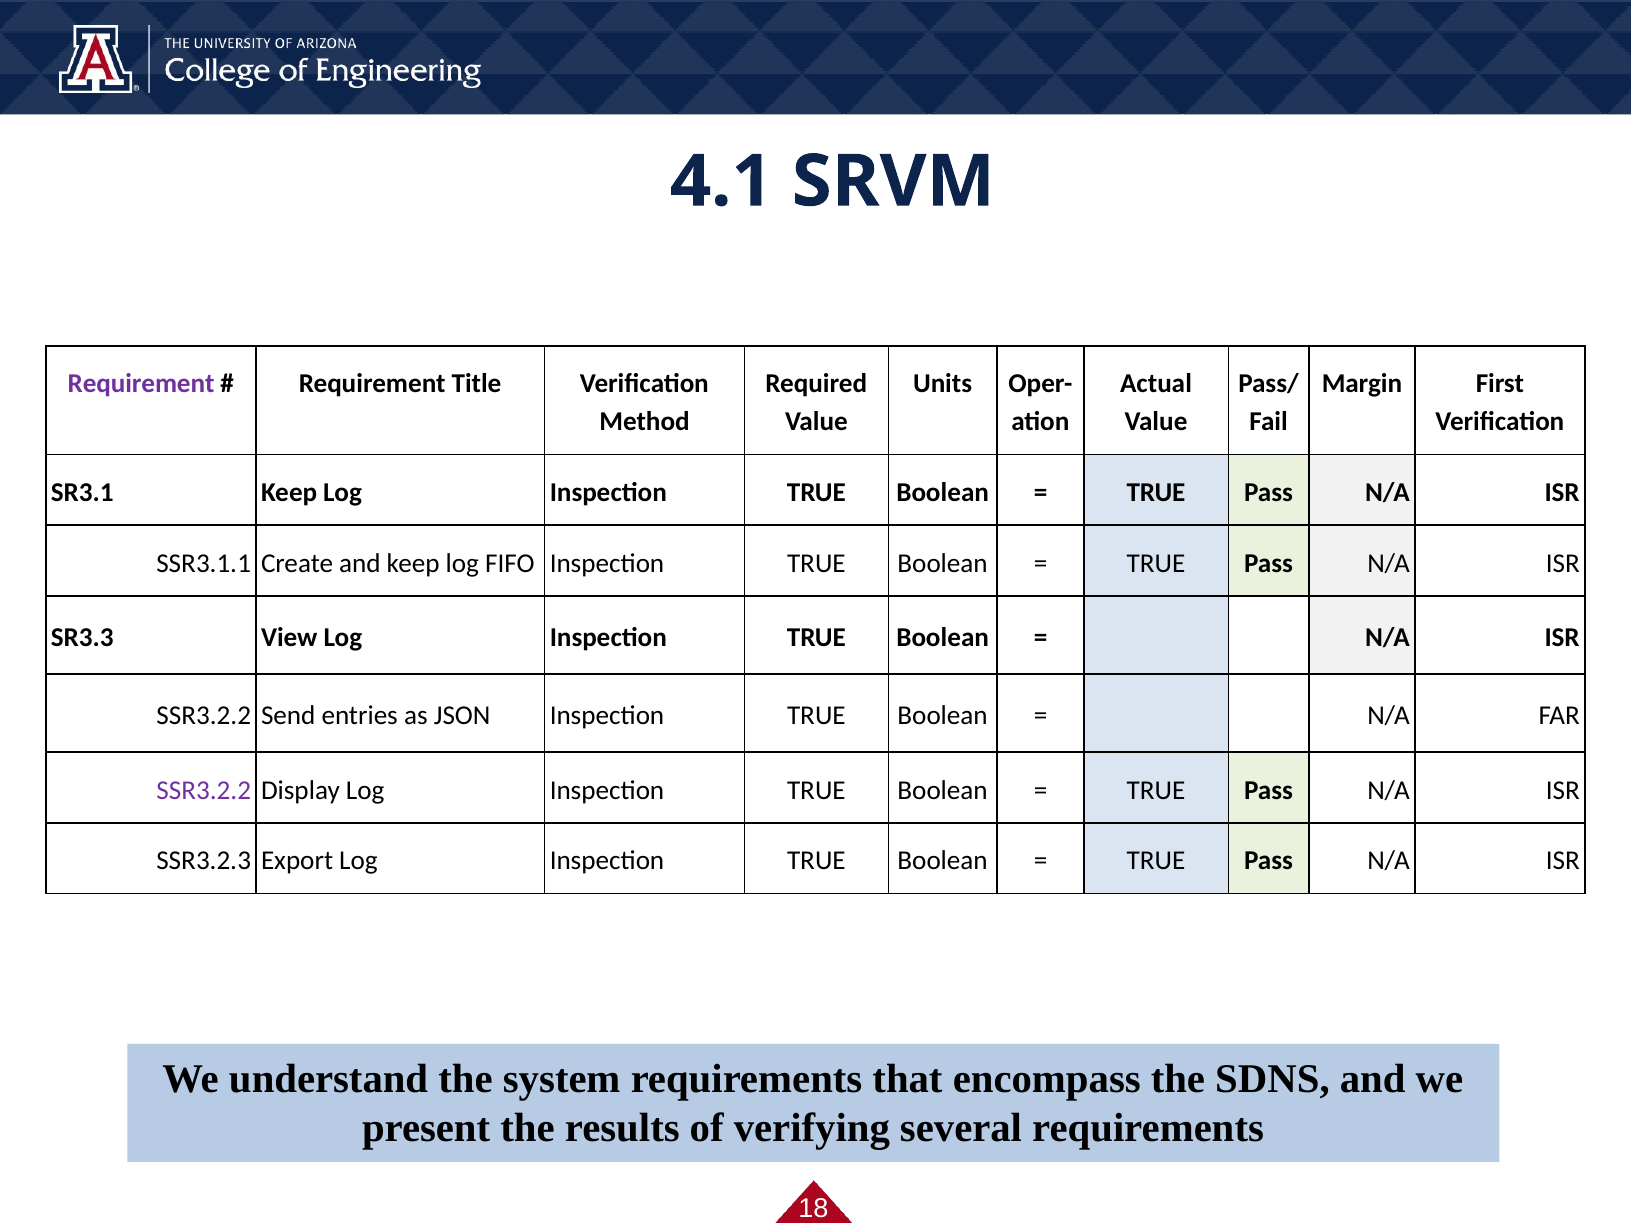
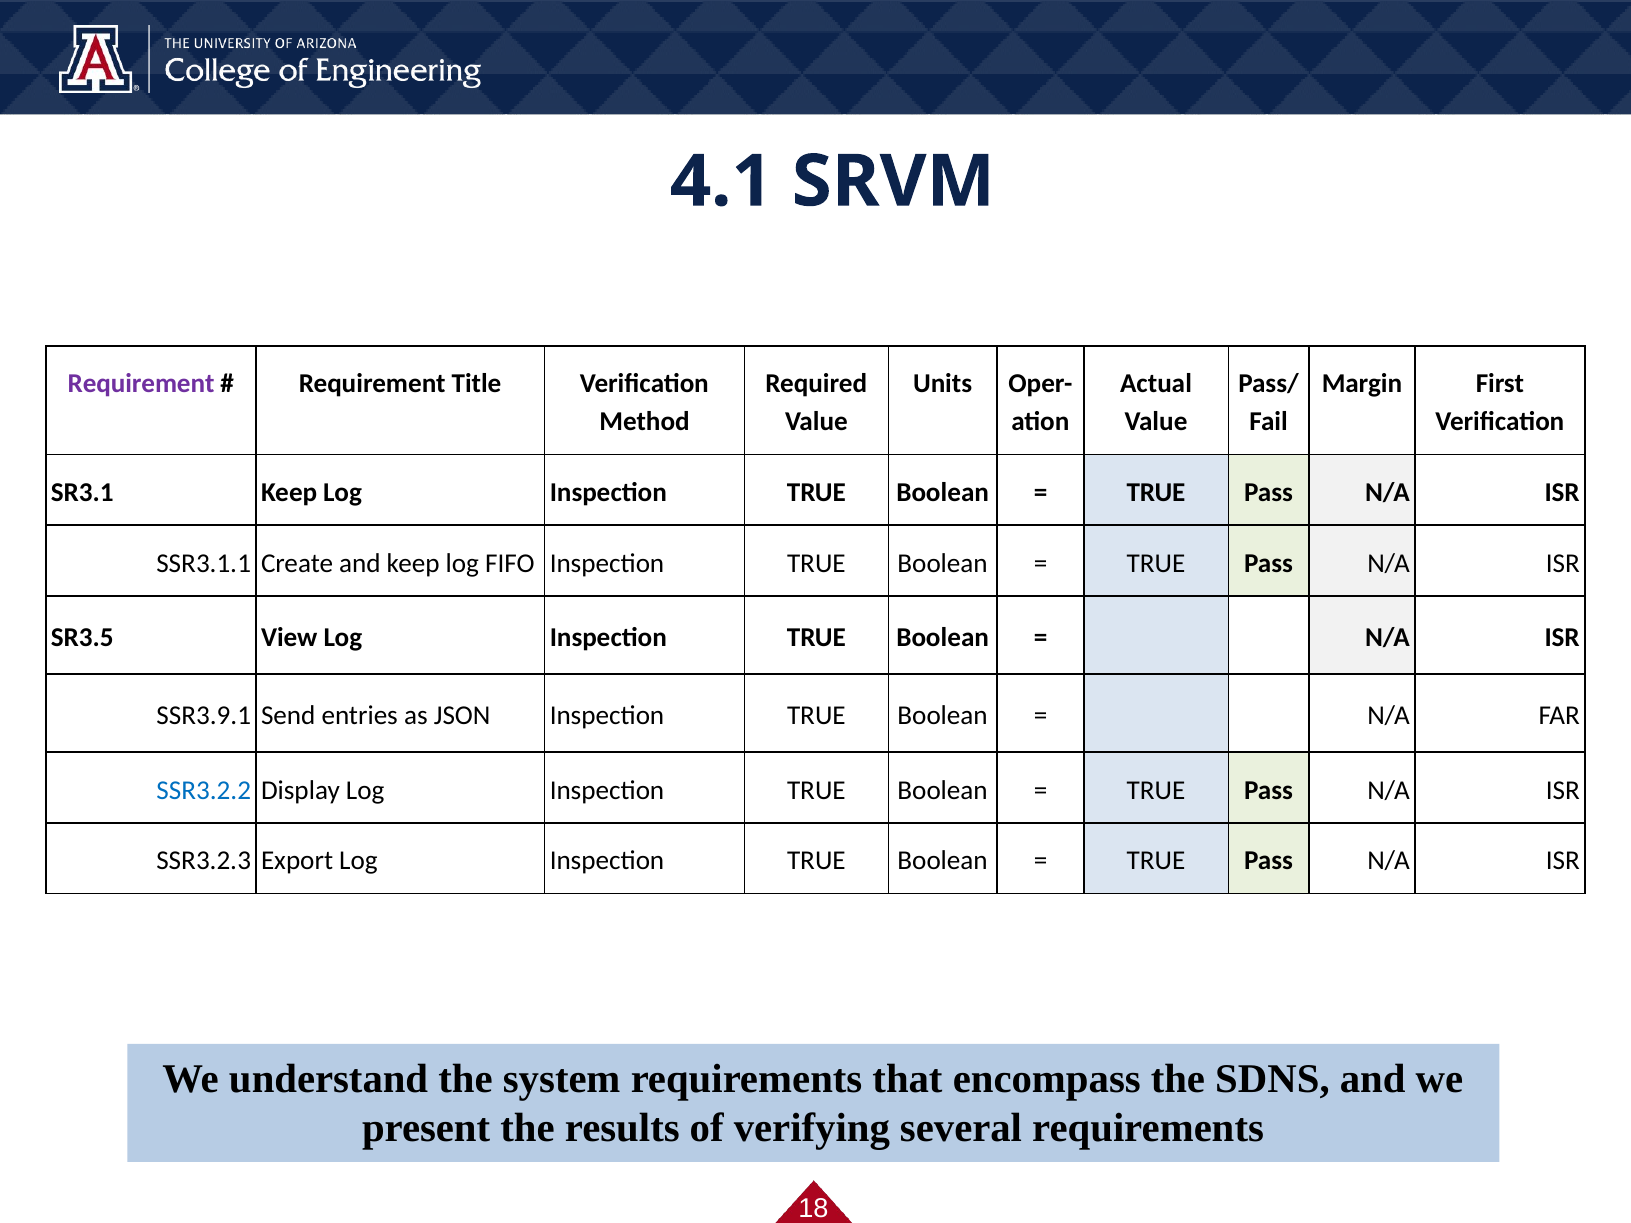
SR3.3: SR3.3 -> SR3.5
SSR3.2.2 at (204, 716): SSR3.2.2 -> SSR3.9.1
SSR3.2.2 at (204, 790) colour: purple -> blue
